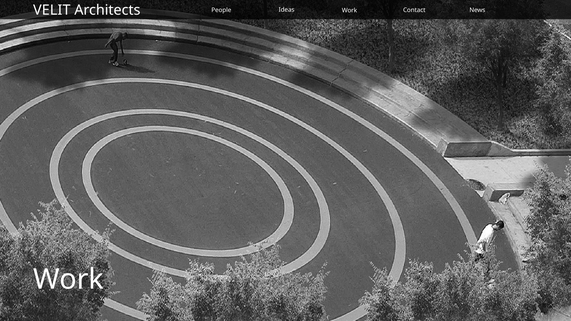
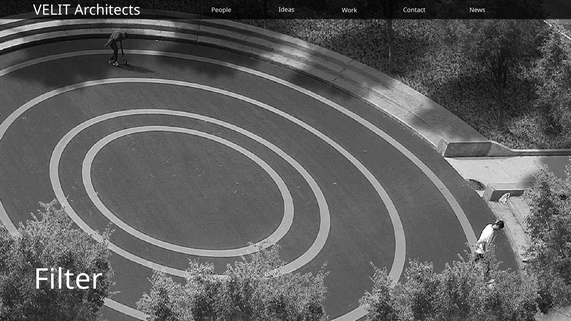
Work at (68, 280): Work -> Filter
